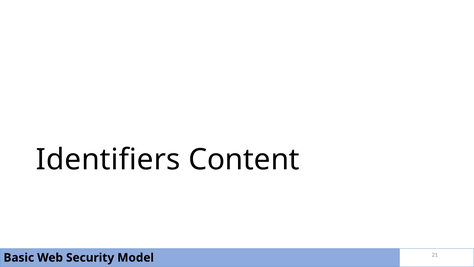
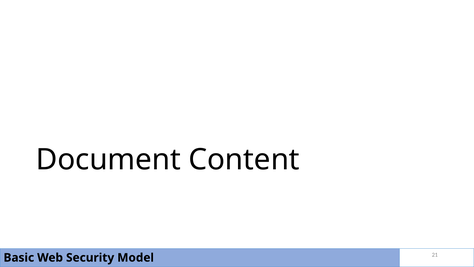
Identifiers: Identifiers -> Document
